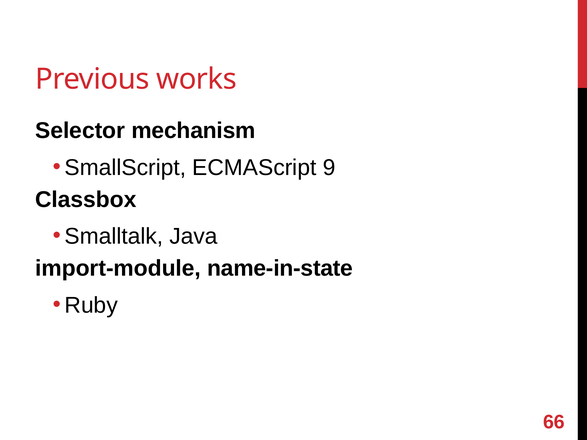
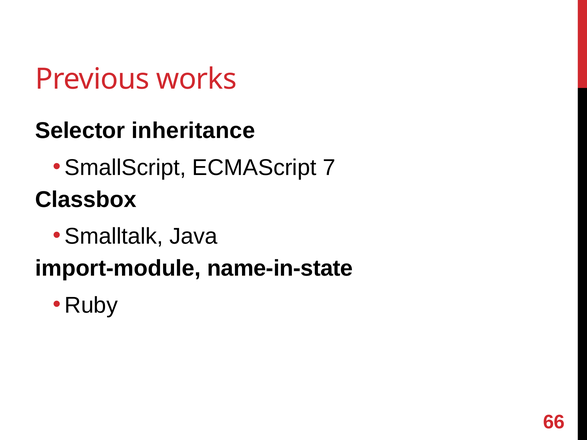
mechanism: mechanism -> inheritance
9: 9 -> 7
